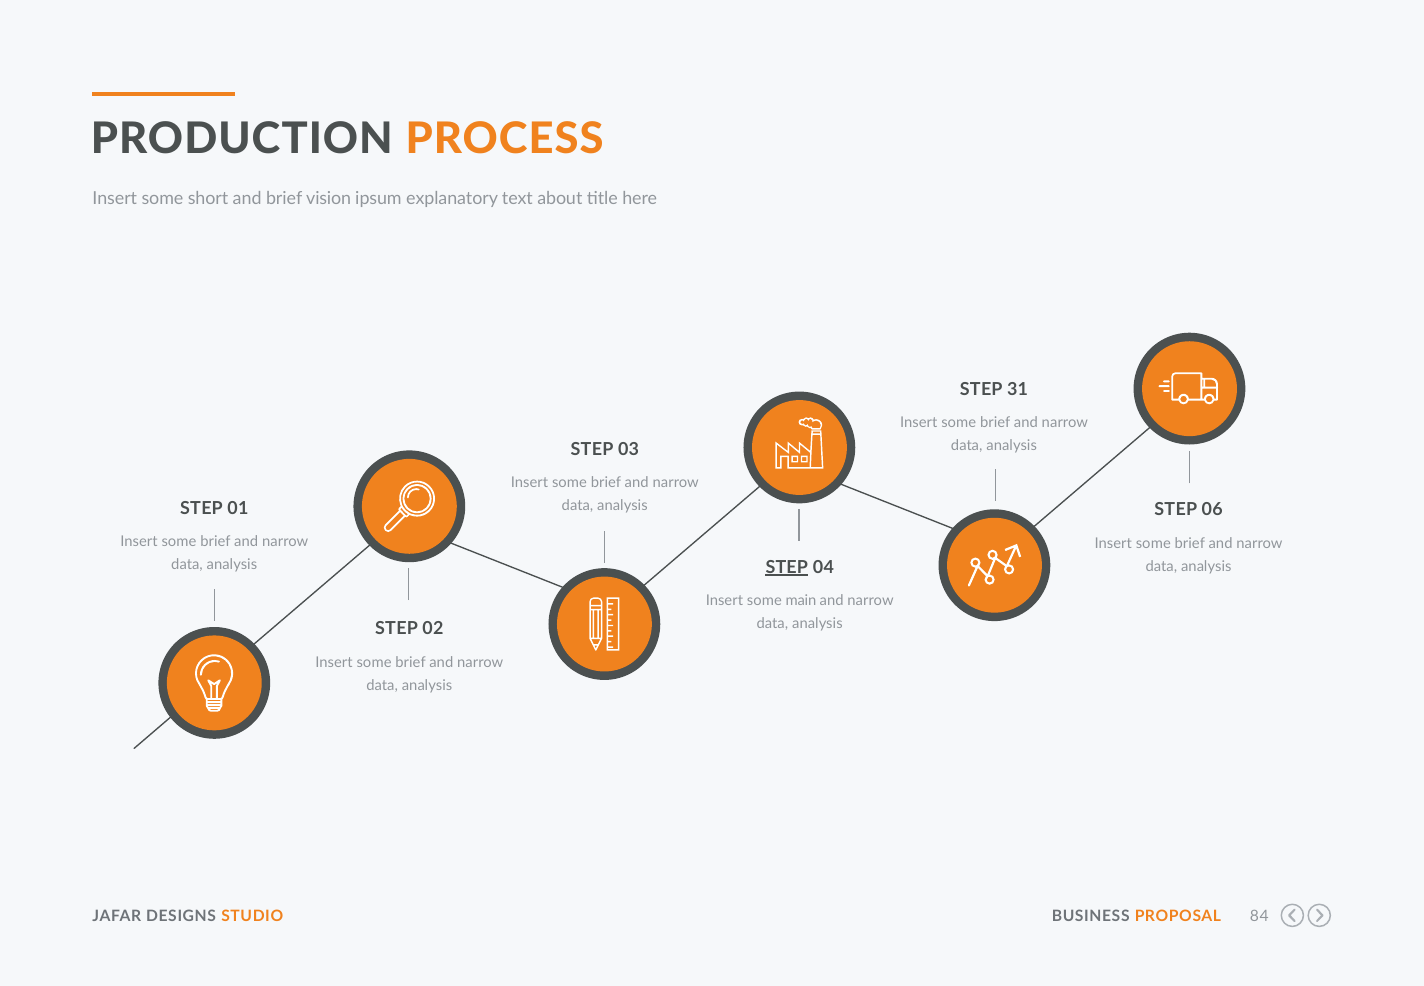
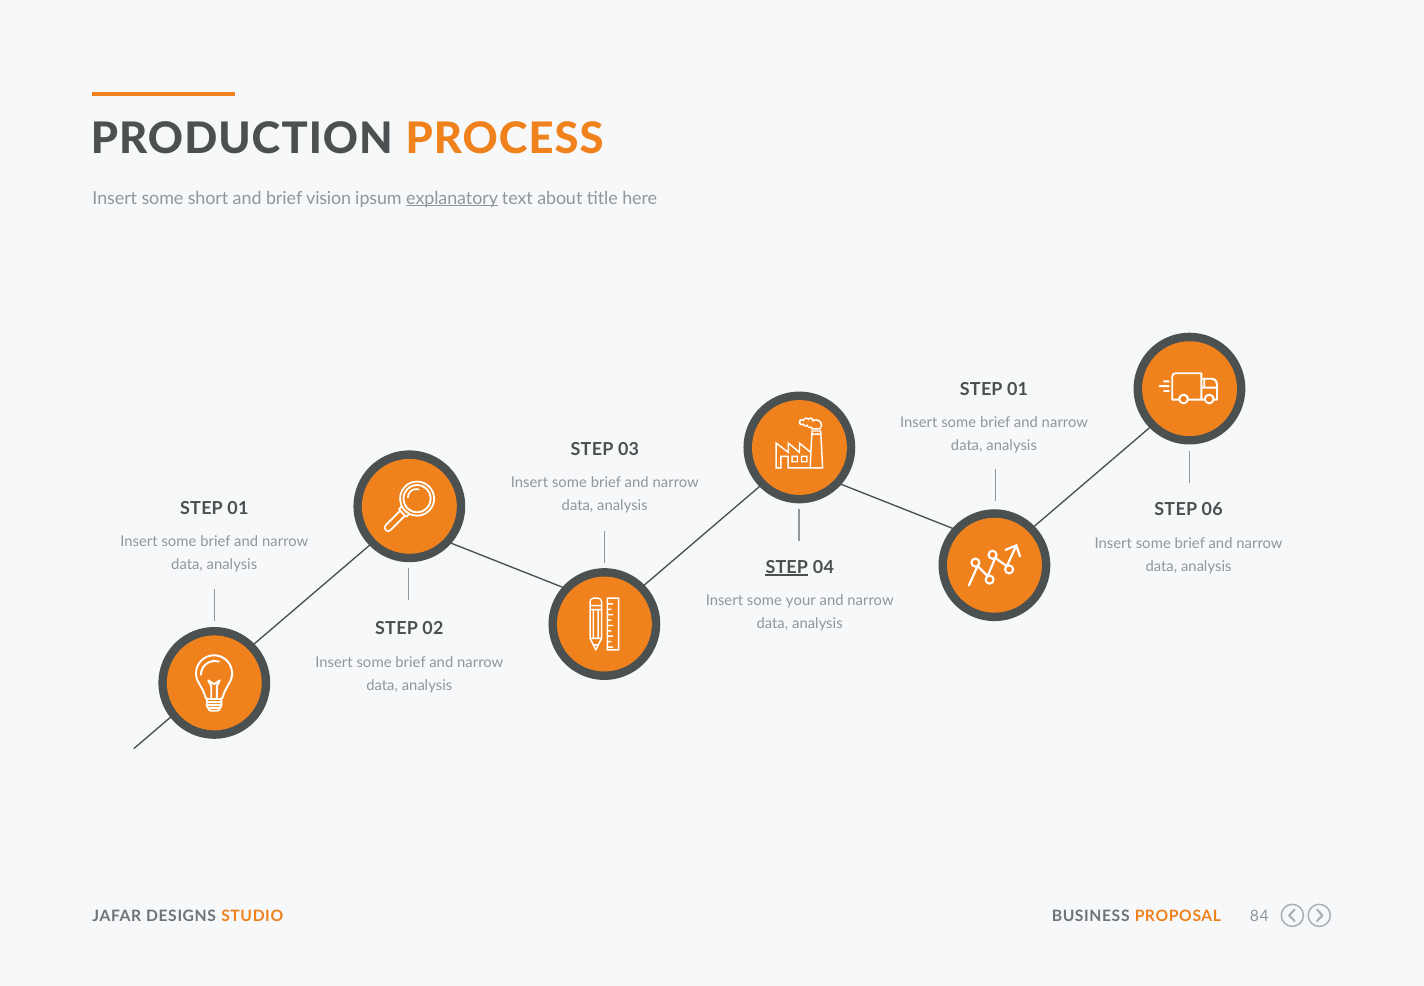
explanatory underline: none -> present
31 at (1018, 389): 31 -> 01
main: main -> your
